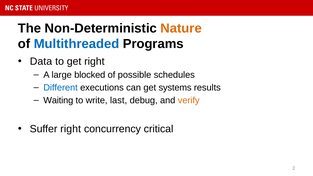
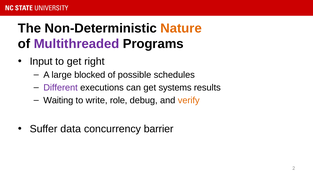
Multithreaded colour: blue -> purple
Data: Data -> Input
Different colour: blue -> purple
last: last -> role
Suffer right: right -> data
critical: critical -> barrier
